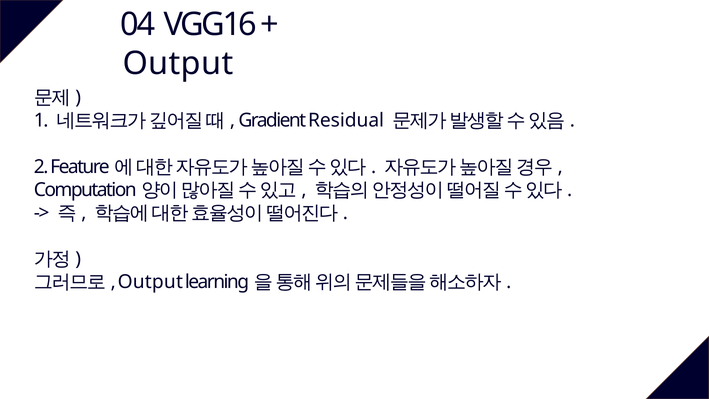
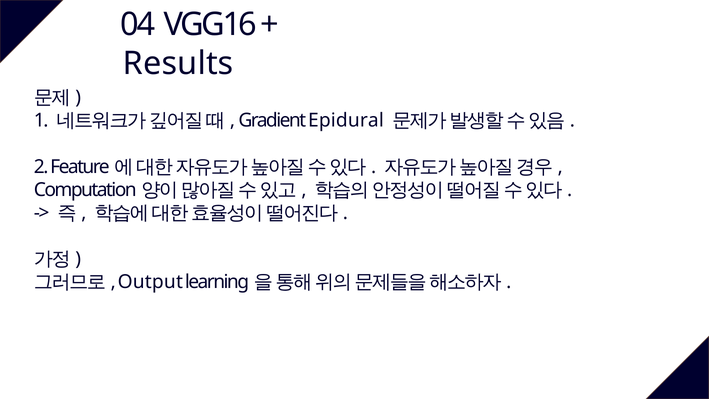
Output at (178, 63): Output -> Results
Residual: Residual -> Epidural
